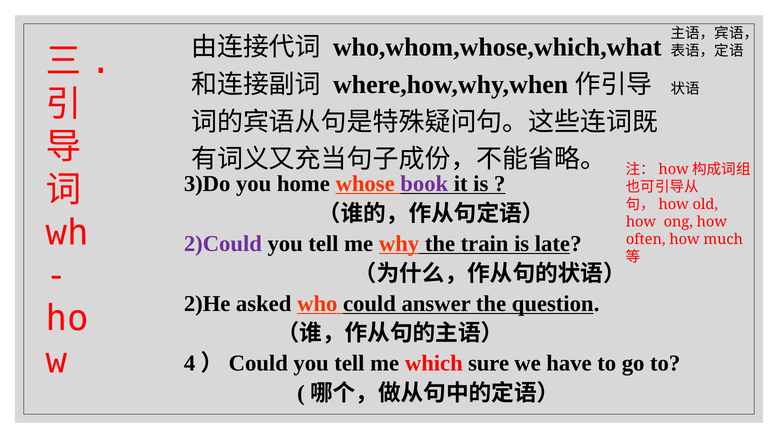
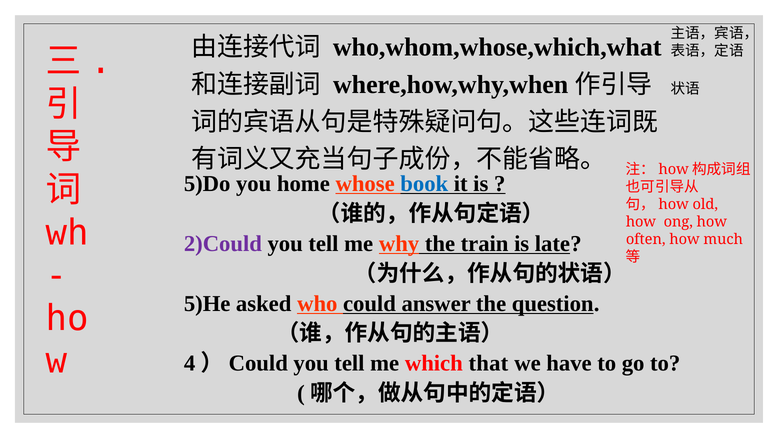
3)Do: 3)Do -> 5)Do
book colour: purple -> blue
2)He: 2)He -> 5)He
sure: sure -> that
